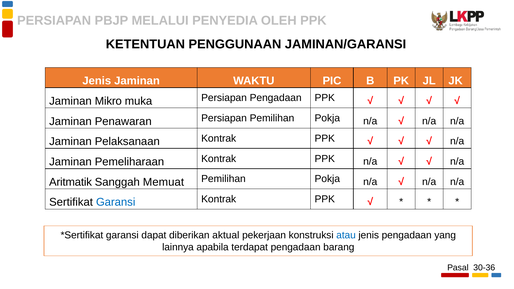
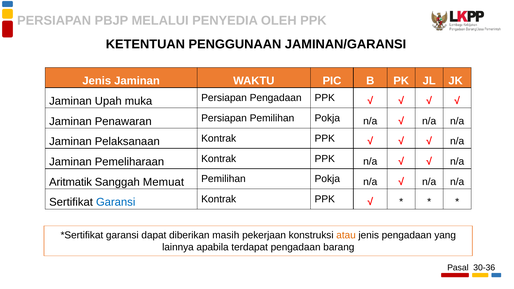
Mikro: Mikro -> Upah
aktual: aktual -> masih
atau colour: blue -> orange
